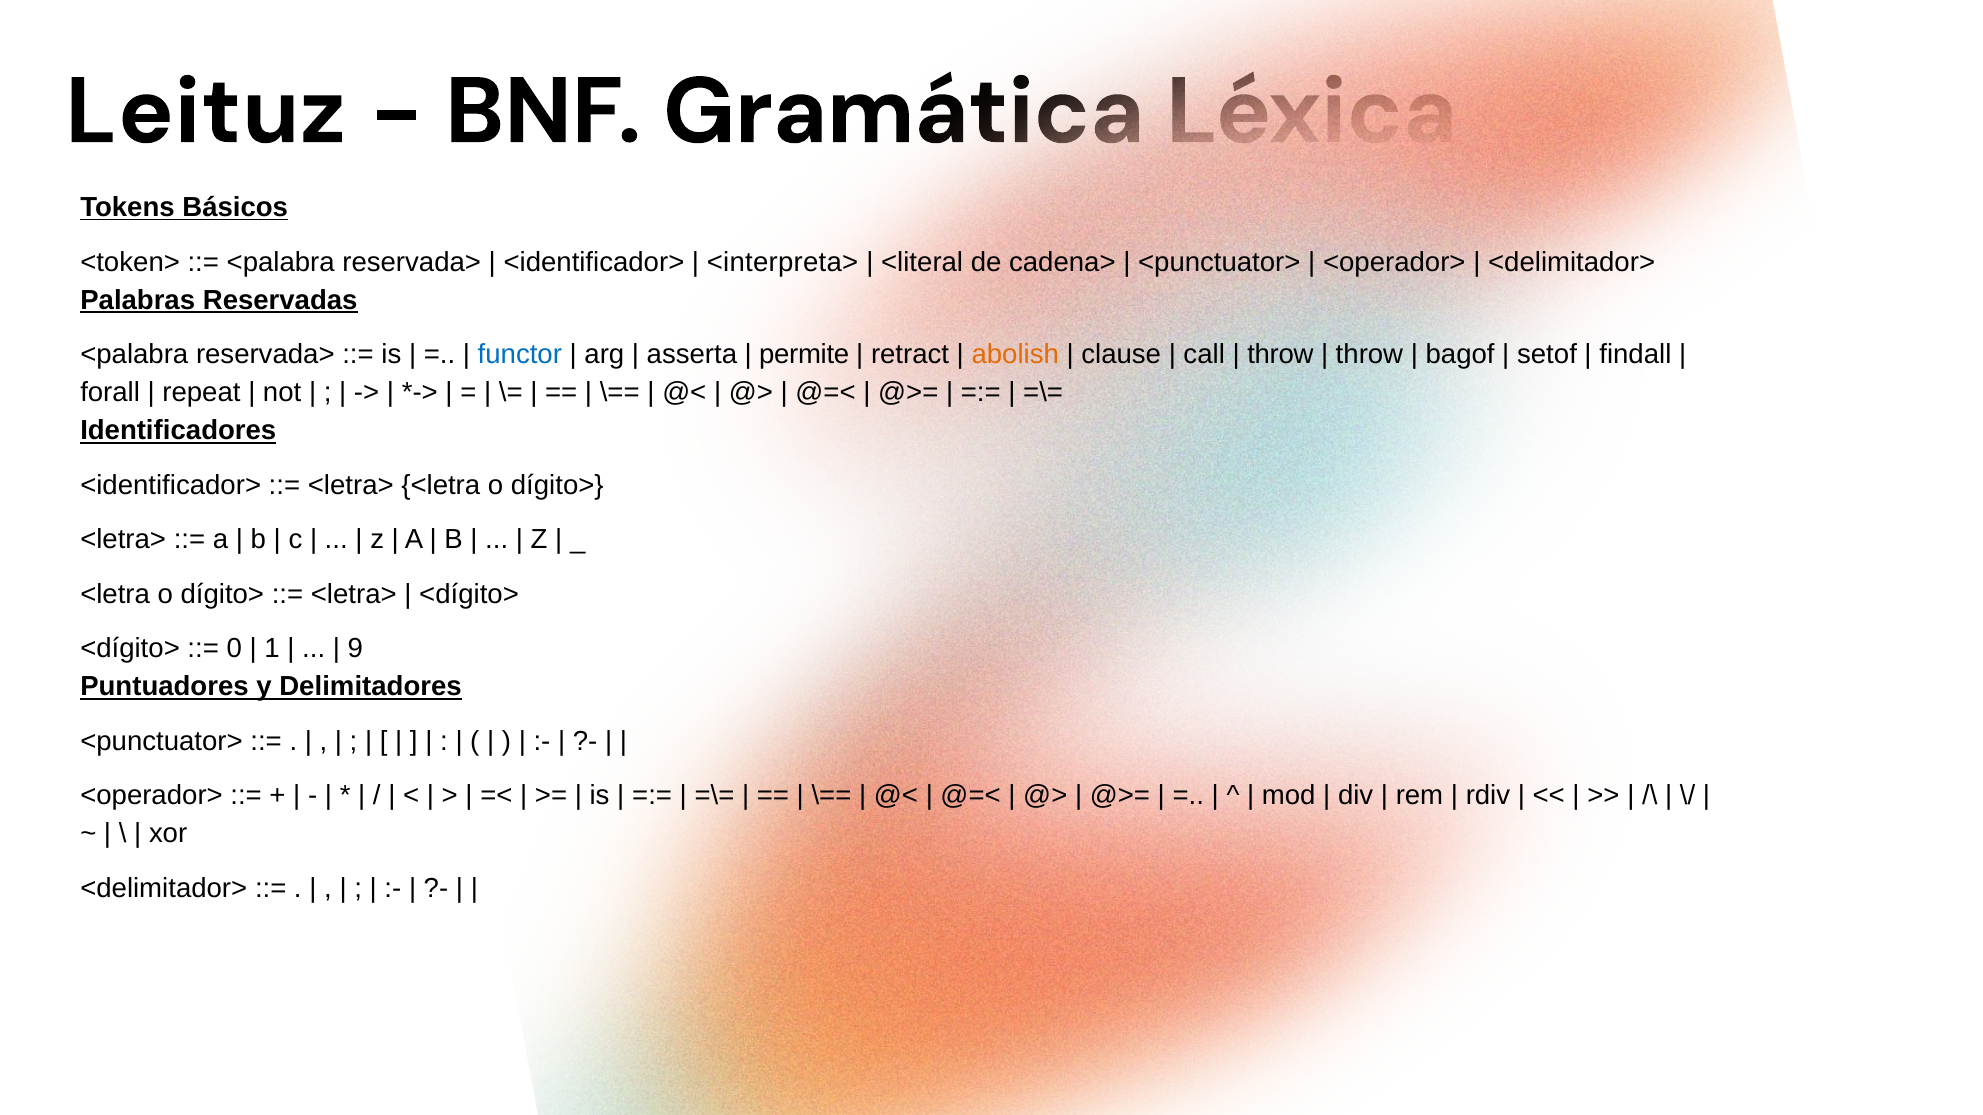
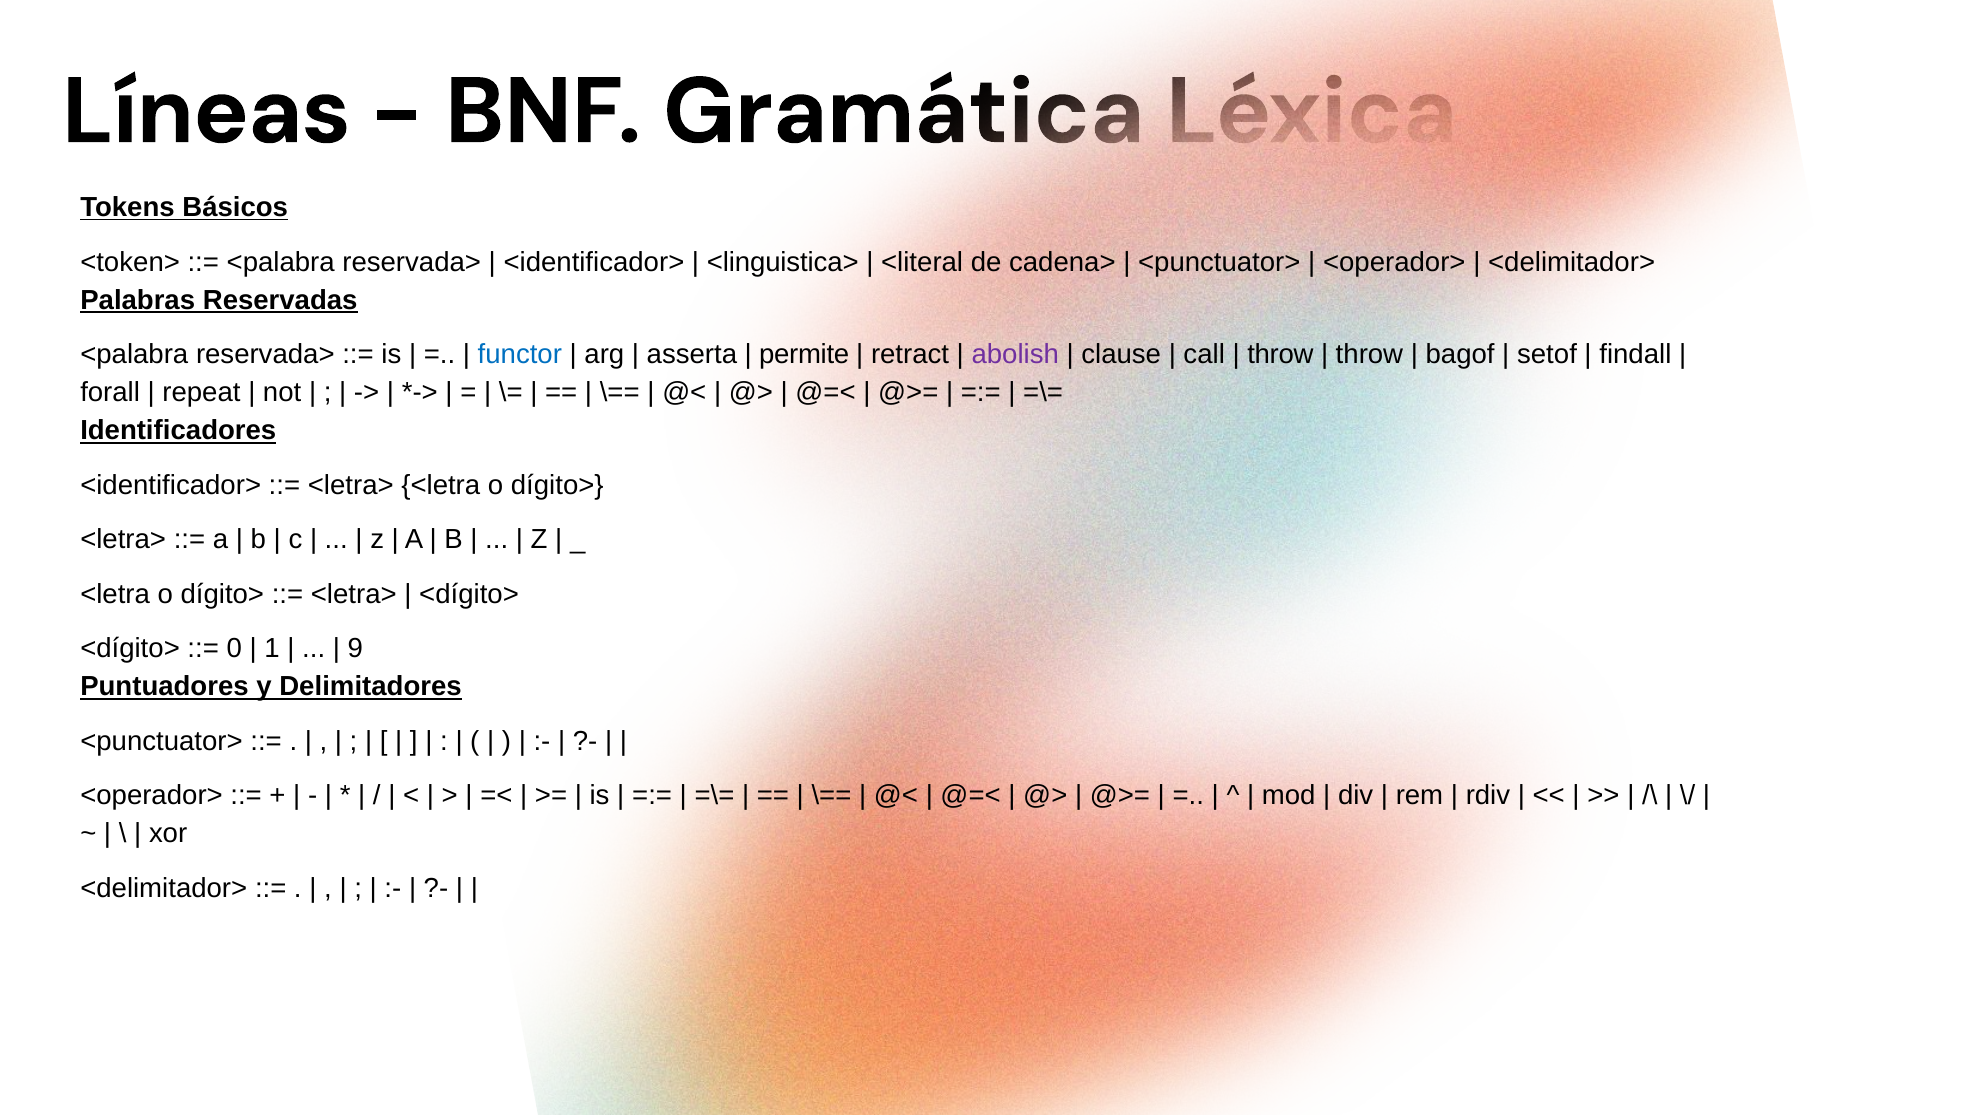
Leituz: Leituz -> Líneas
<interpreta>: <interpreta> -> <linguistica>
abolish colour: orange -> purple
